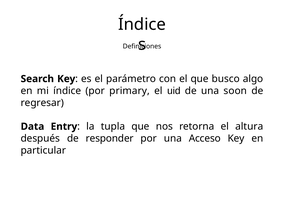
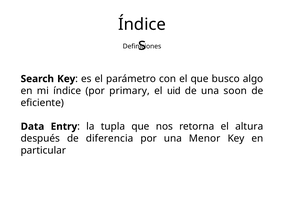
regresar: regresar -> eficiente
responder: responder -> diferencia
Acceso: Acceso -> Menor
